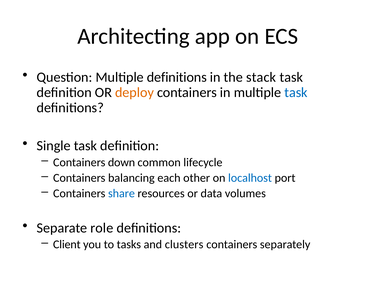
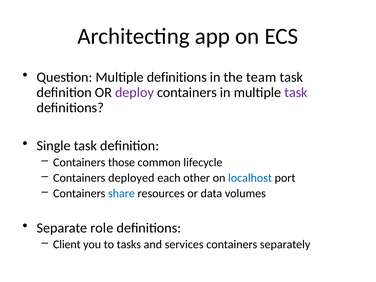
stack: stack -> team
deploy colour: orange -> purple
task at (296, 92) colour: blue -> purple
down: down -> those
balancing: balancing -> deployed
clusters: clusters -> services
